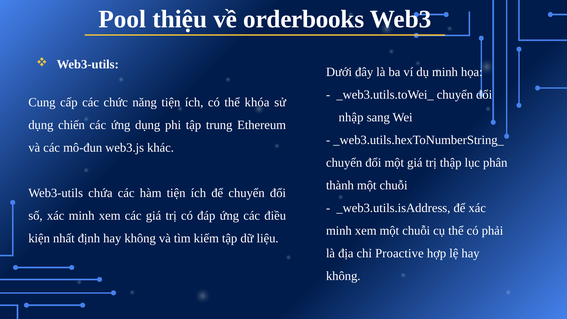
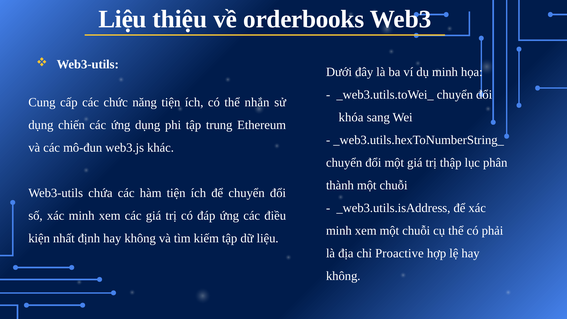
Pool at (122, 19): Pool -> Liệu
khóa: khóa -> nhắn
nhập: nhập -> khóa
